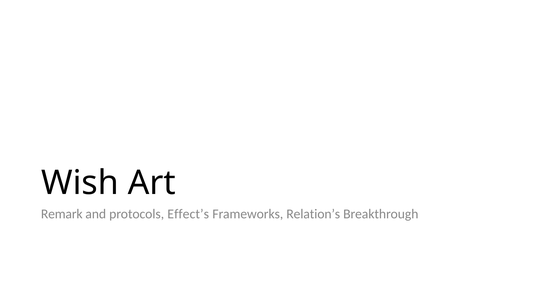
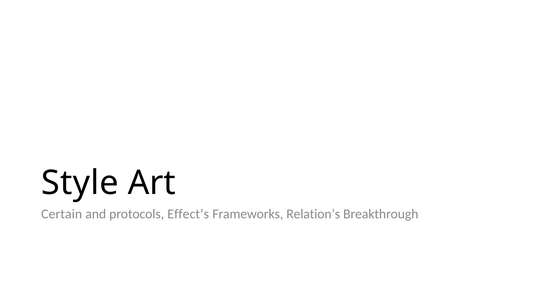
Wish: Wish -> Style
Remark: Remark -> Certain
